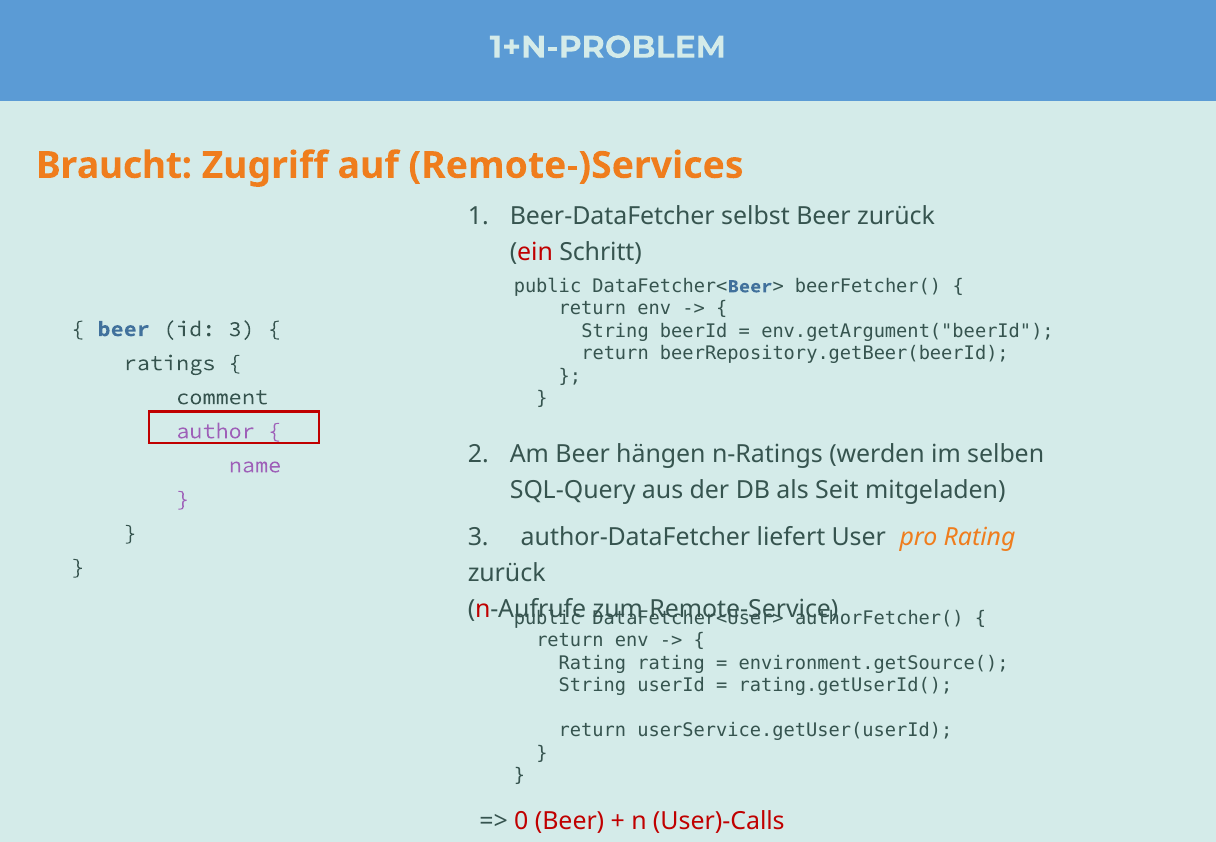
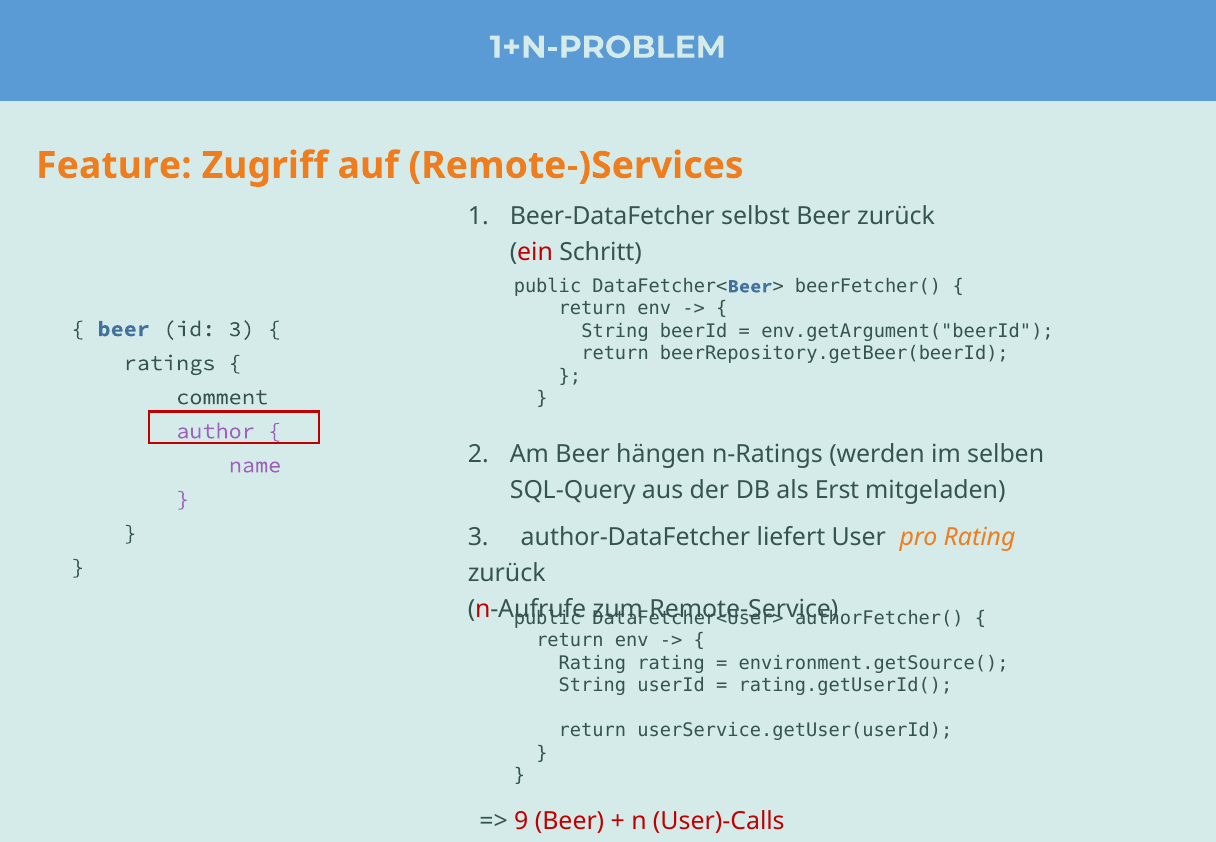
Braucht: Braucht -> Feature
Seit: Seit -> Erst
0: 0 -> 9
